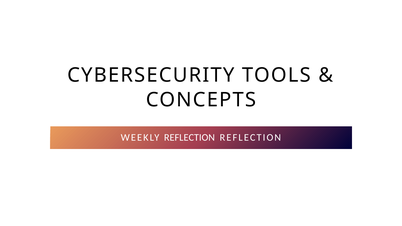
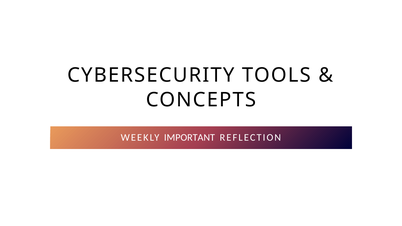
WEEKLY REFLECTION: REFLECTION -> IMPORTANT
